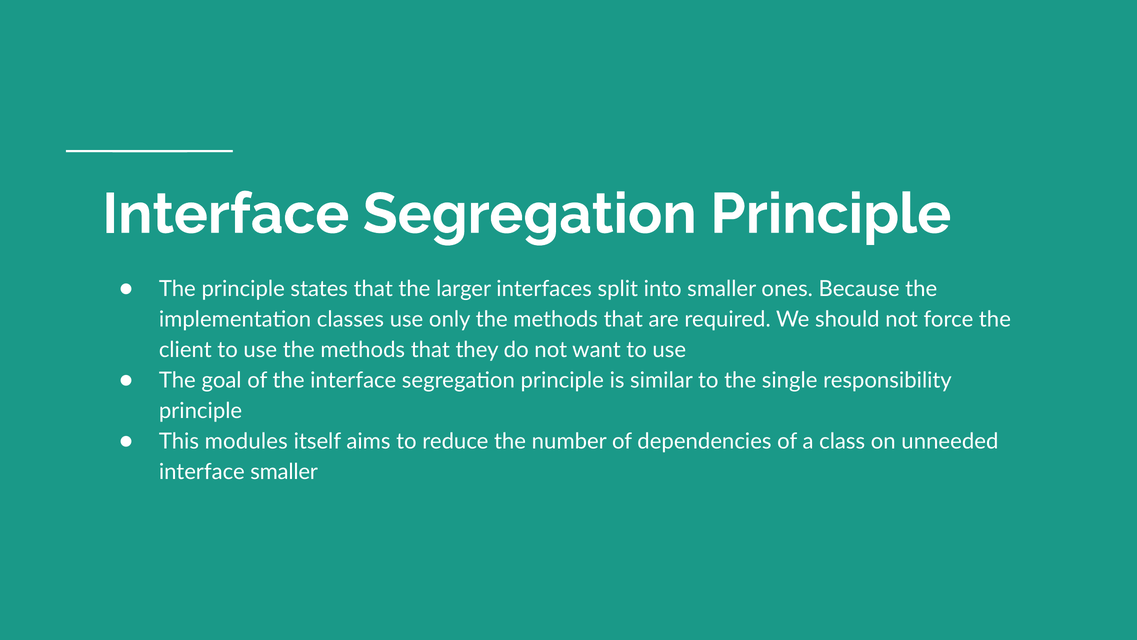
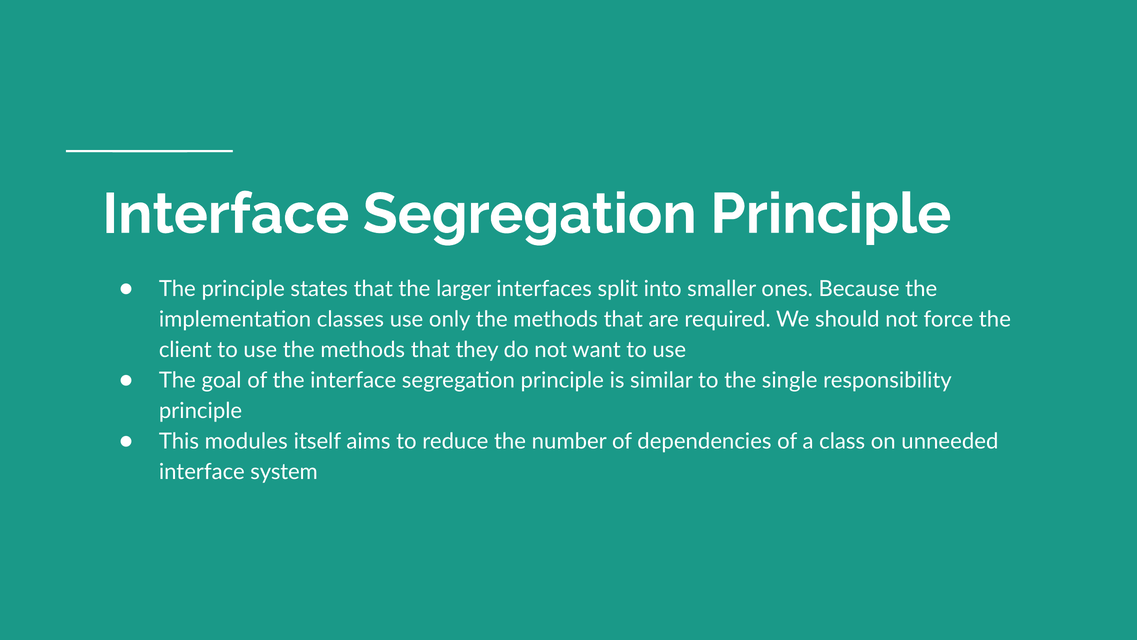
interface smaller: smaller -> system
